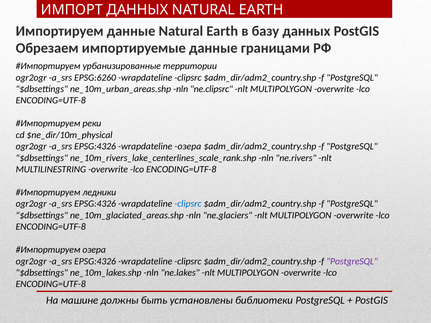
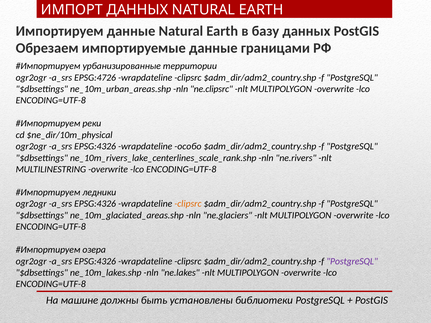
EPSG:6260: EPSG:6260 -> EPSG:4726
wrapdateline озера: озера -> особо
clipsrc at (188, 204) colour: blue -> orange
